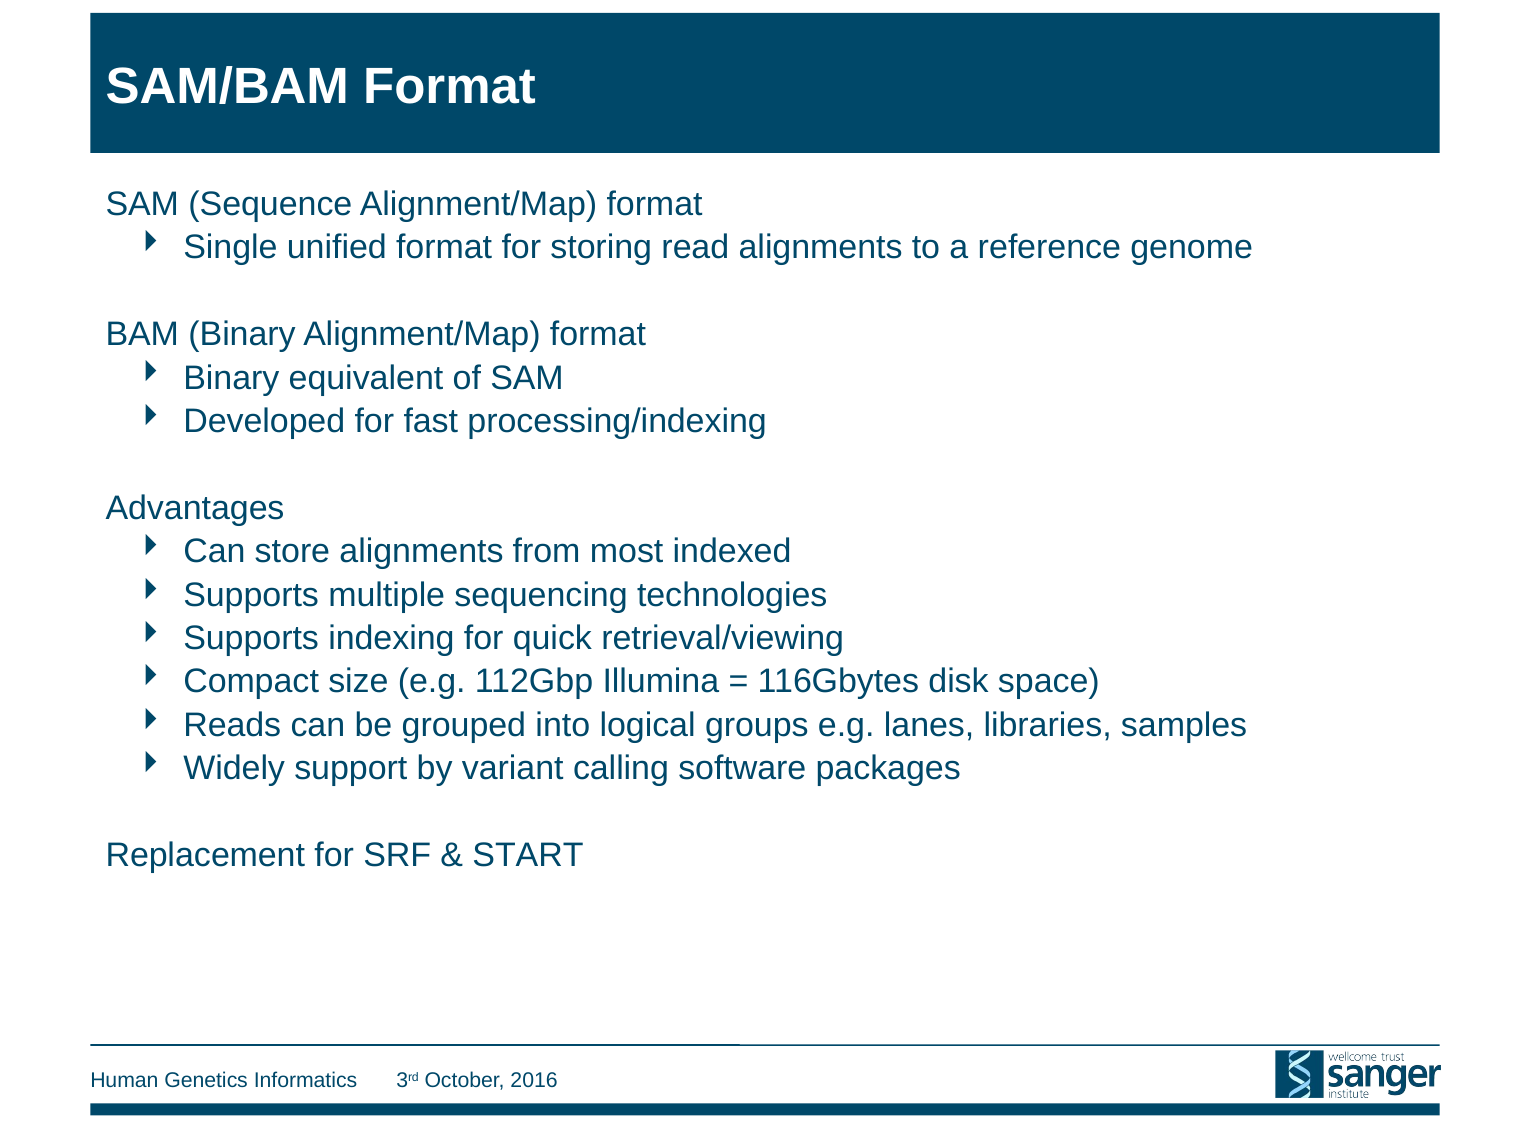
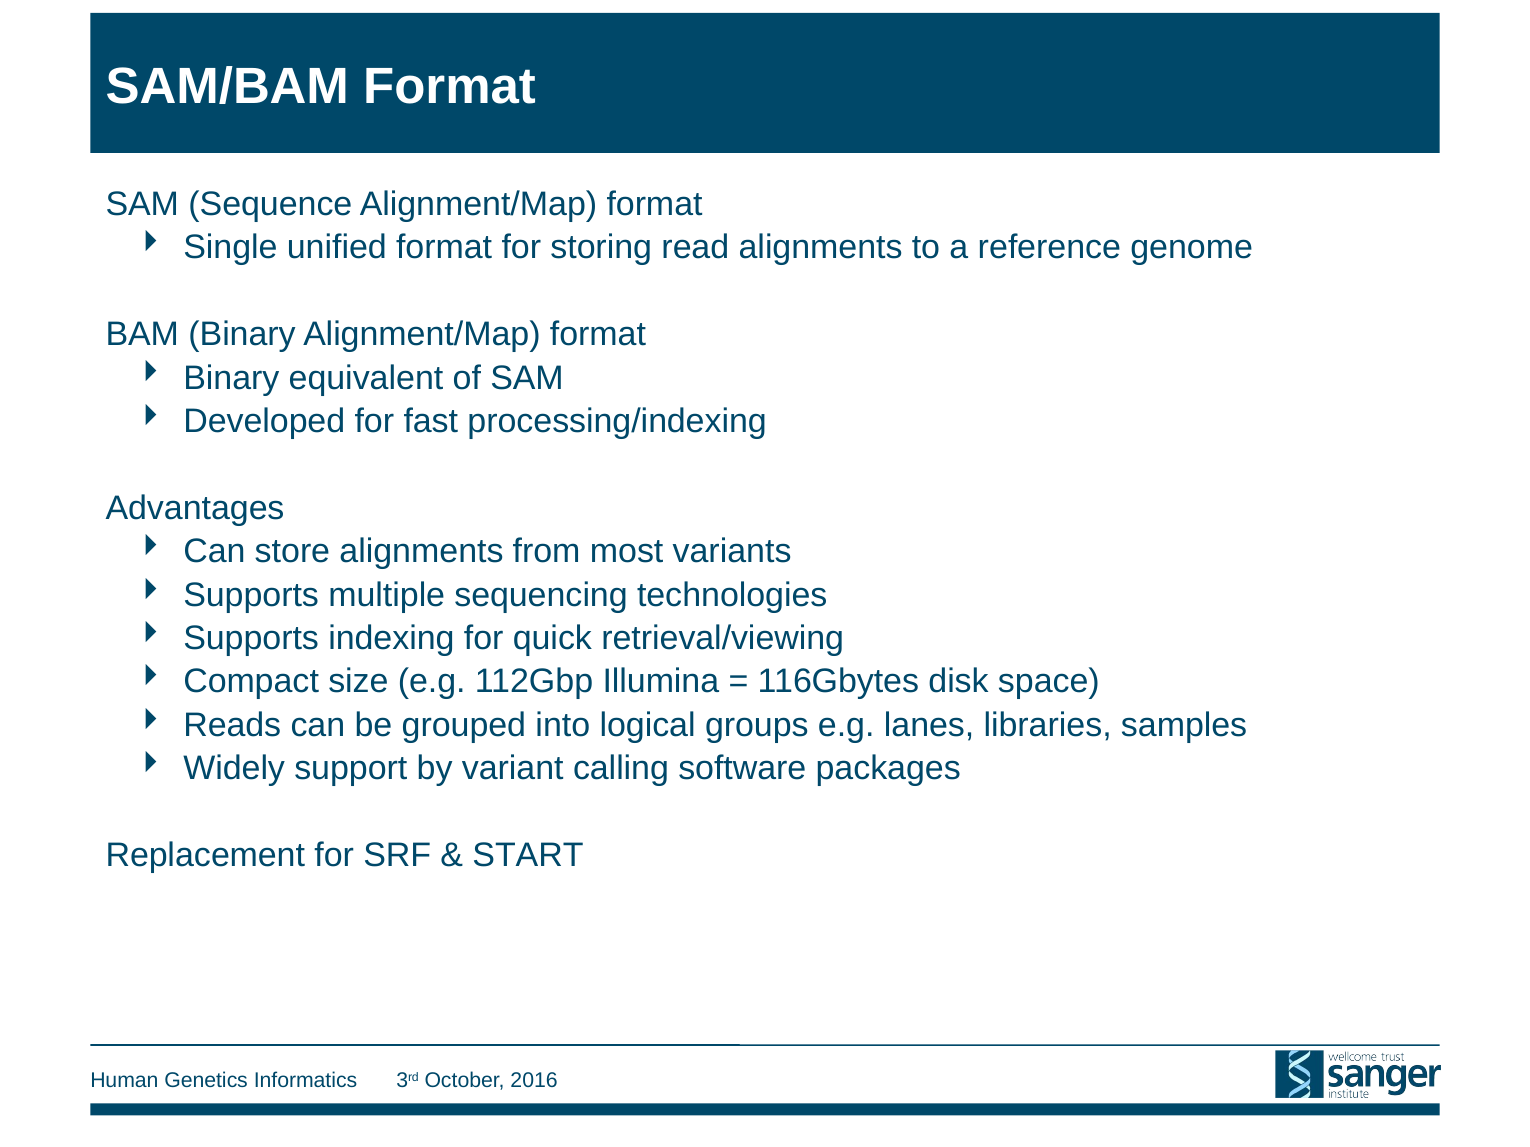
indexed: indexed -> variants
